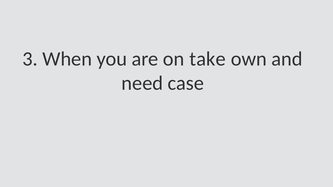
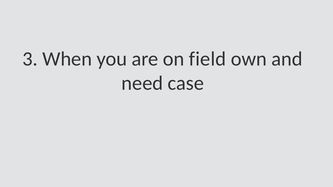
take: take -> field
